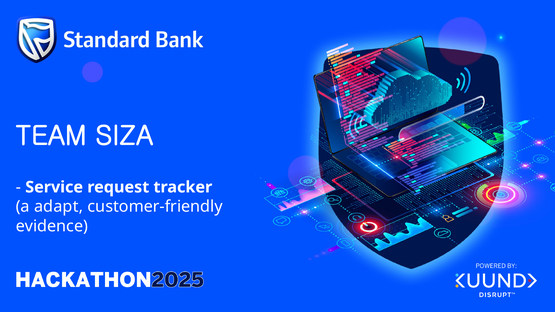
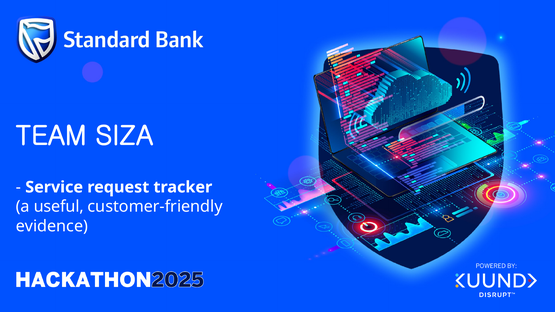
adapt: adapt -> useful
